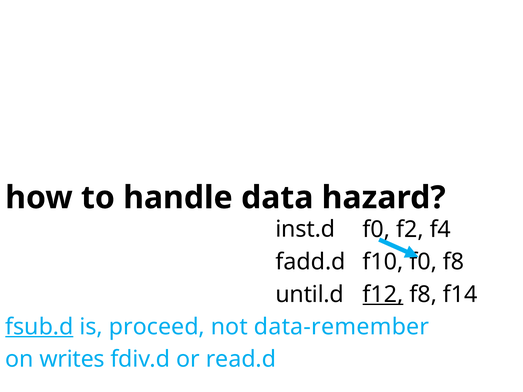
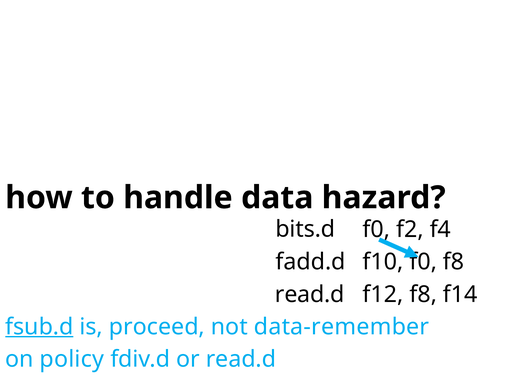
inst.d: inst.d -> bits.d
until.d at (310, 295): until.d -> read.d
f12 underline: present -> none
writes: writes -> policy
